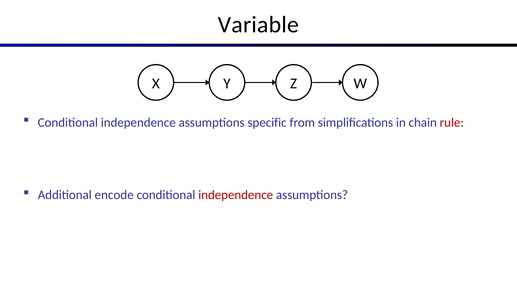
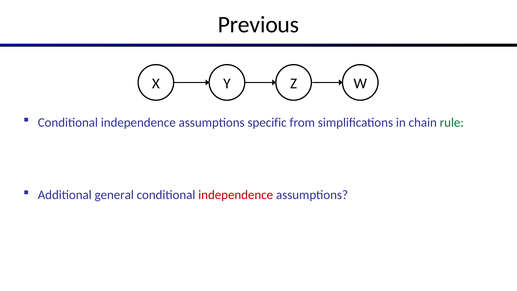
Variable: Variable -> Previous
rule colour: red -> green
encode: encode -> general
